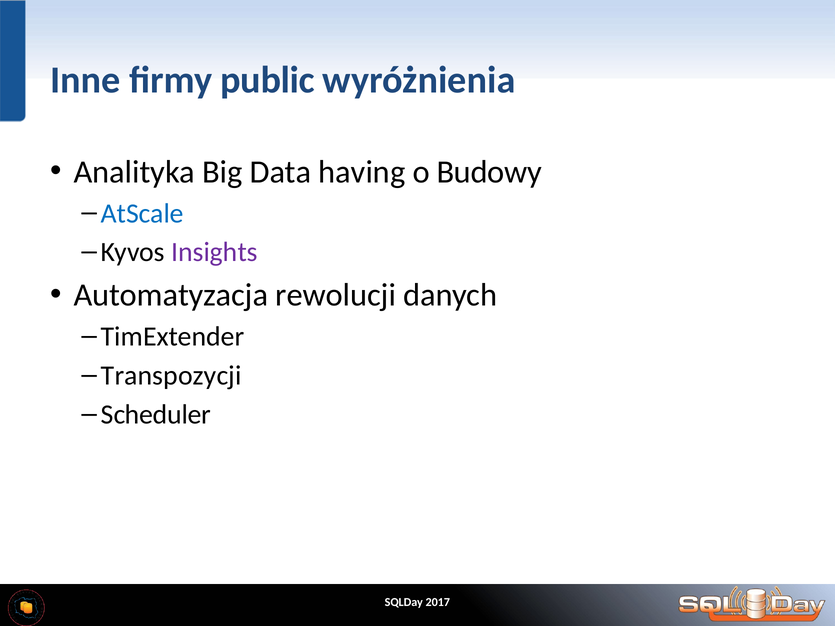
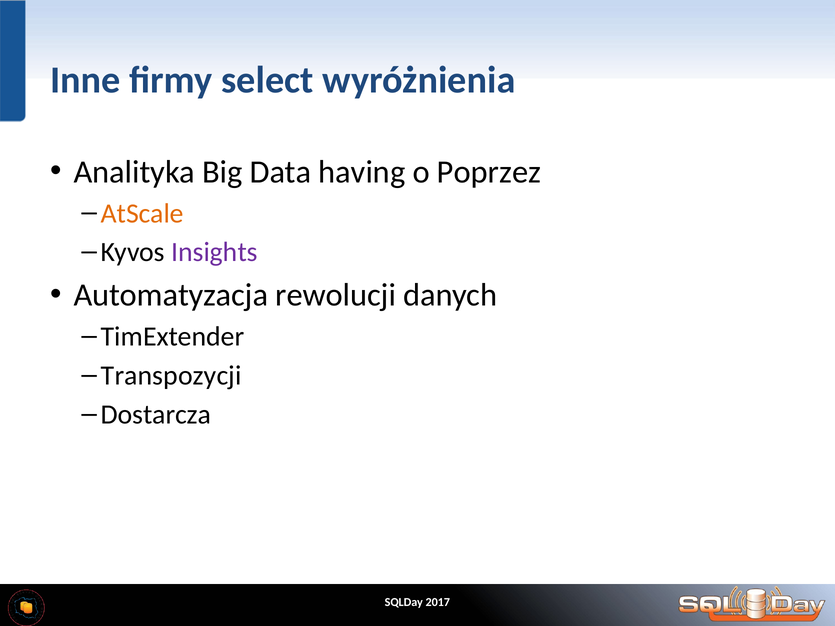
public: public -> select
Budowy: Budowy -> Poprzez
AtScale colour: blue -> orange
Scheduler: Scheduler -> Dostarcza
